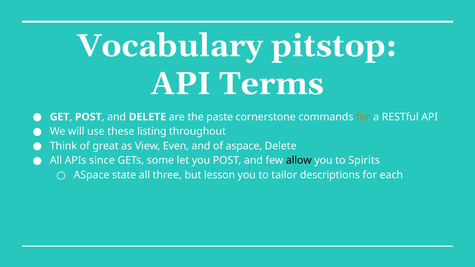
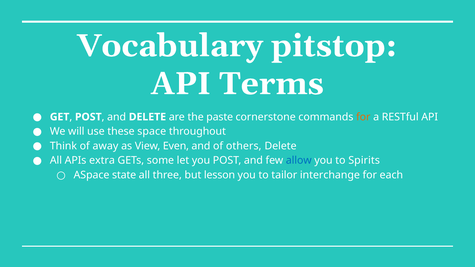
listing: listing -> space
great: great -> away
of aspace: aspace -> others
since: since -> extra
allow colour: black -> blue
descriptions: descriptions -> interchange
